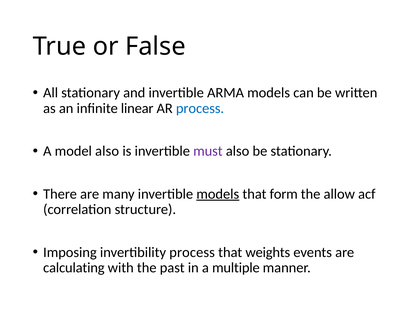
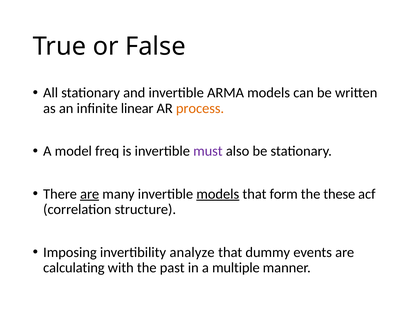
process at (200, 108) colour: blue -> orange
model also: also -> freq
are at (90, 194) underline: none -> present
allow: allow -> these
invertibility process: process -> analyze
weights: weights -> dummy
